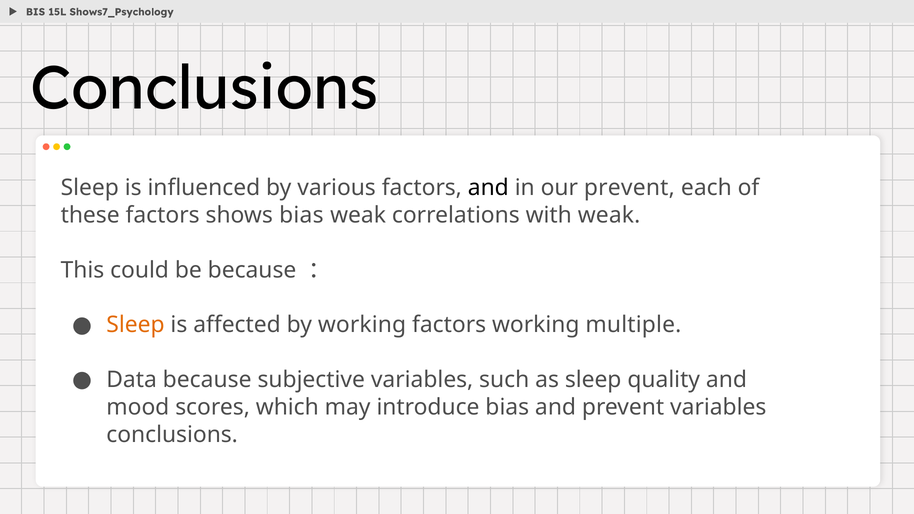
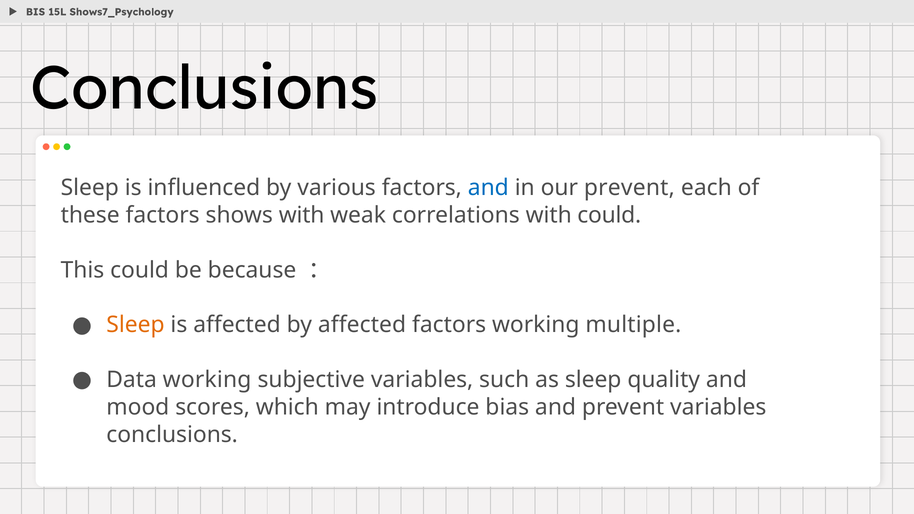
and at (488, 188) colour: black -> blue
shows bias: bias -> with
with weak: weak -> could
by working: working -> affected
Data because: because -> working
